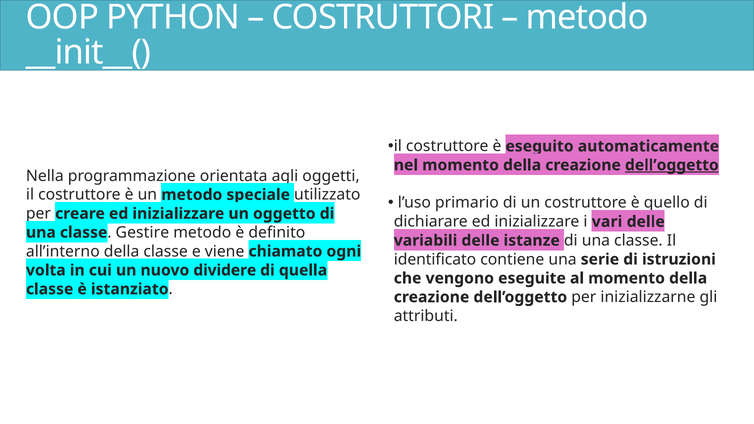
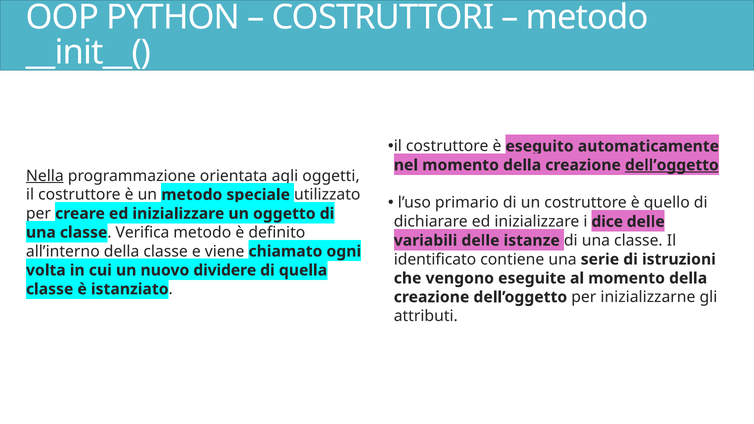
Nella underline: none -> present
vari: vari -> dice
Gestire: Gestire -> Verifica
